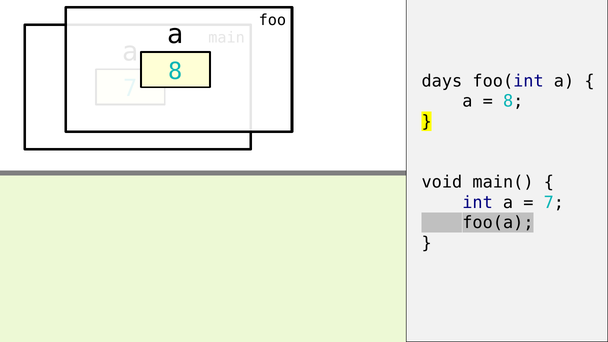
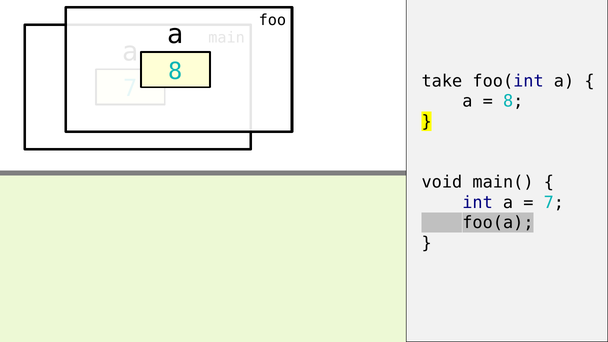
days: days -> take
